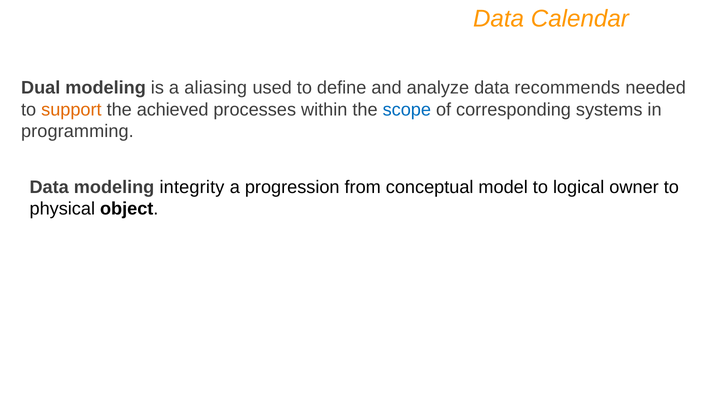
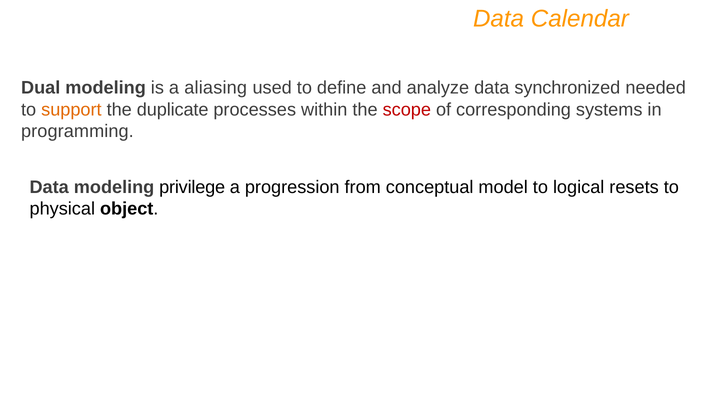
recommends: recommends -> synchronized
achieved: achieved -> duplicate
scope colour: blue -> red
integrity: integrity -> privilege
owner: owner -> resets
